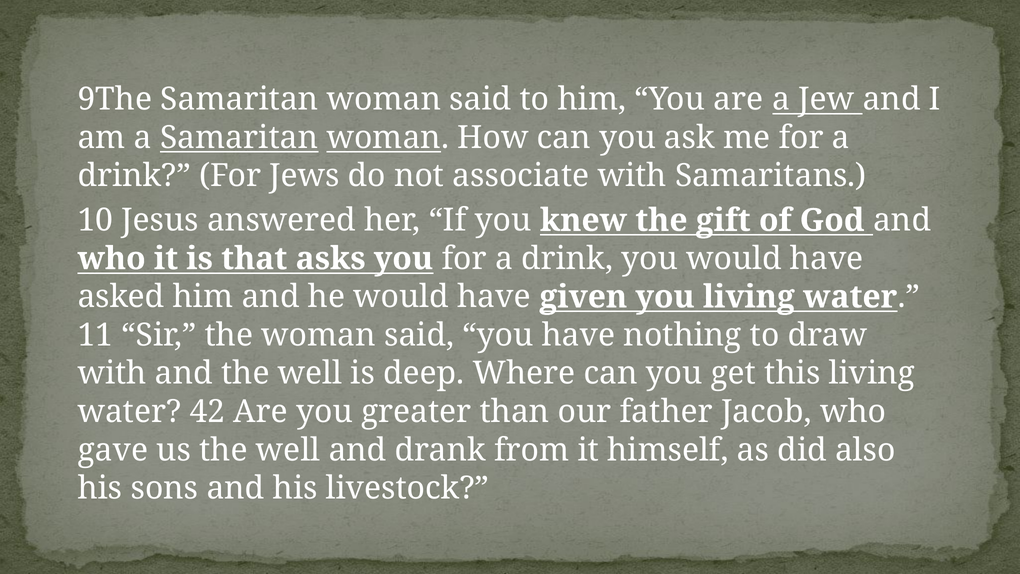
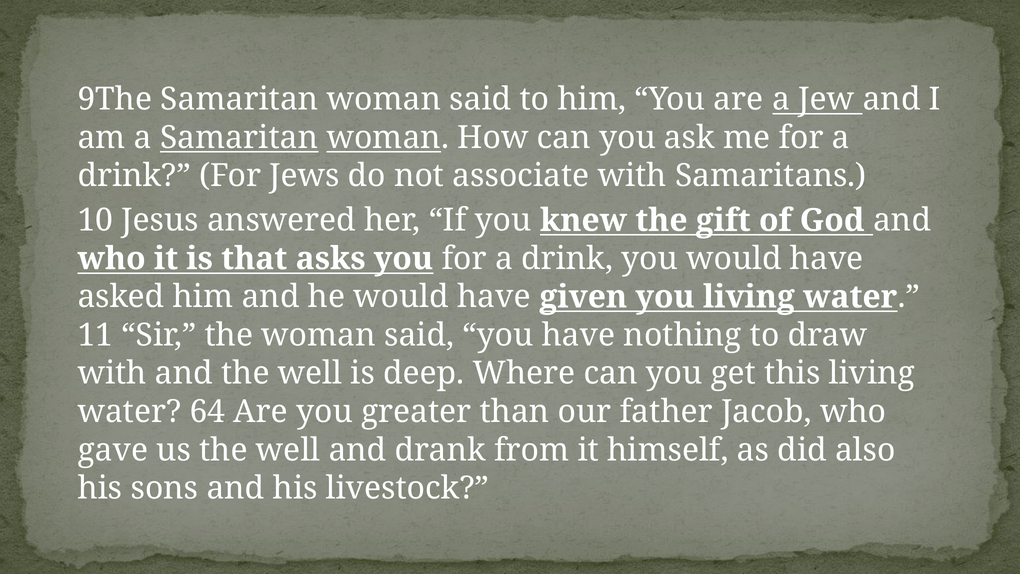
42: 42 -> 64
